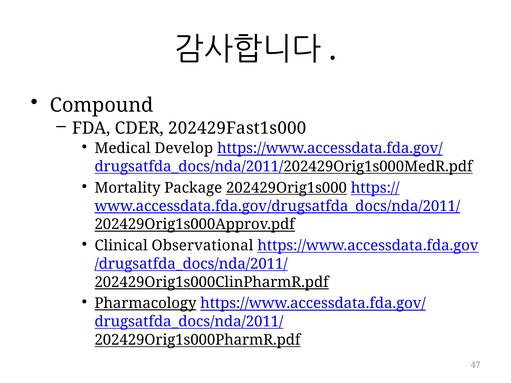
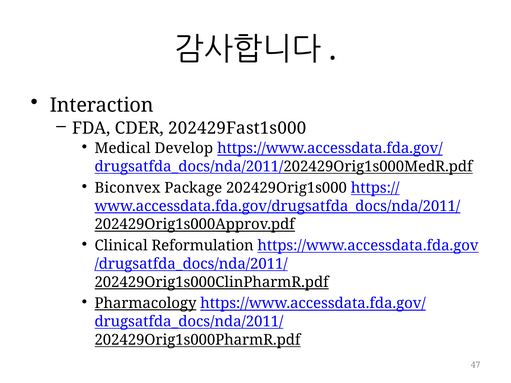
Compound: Compound -> Interaction
Mortality: Mortality -> Biconvex
202429Orig1s000 underline: present -> none
Observational: Observational -> Reformulation
